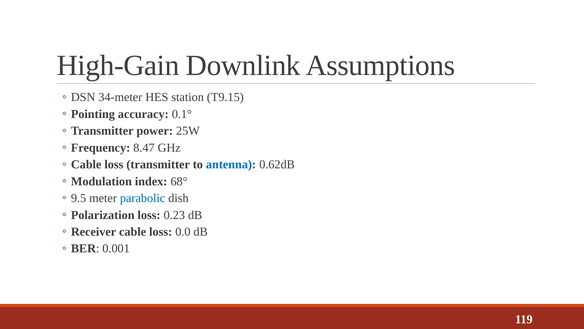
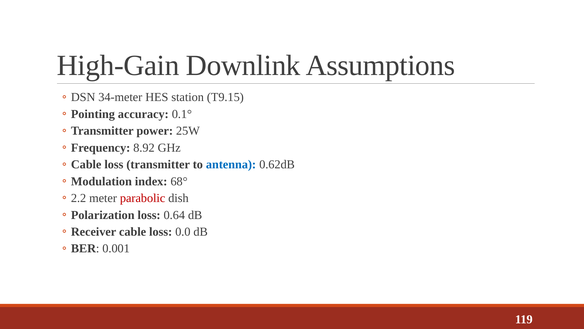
8.47: 8.47 -> 8.92
9.5: 9.5 -> 2.2
parabolic colour: blue -> red
0.23: 0.23 -> 0.64
